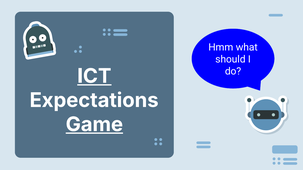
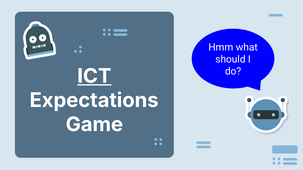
Game underline: present -> none
